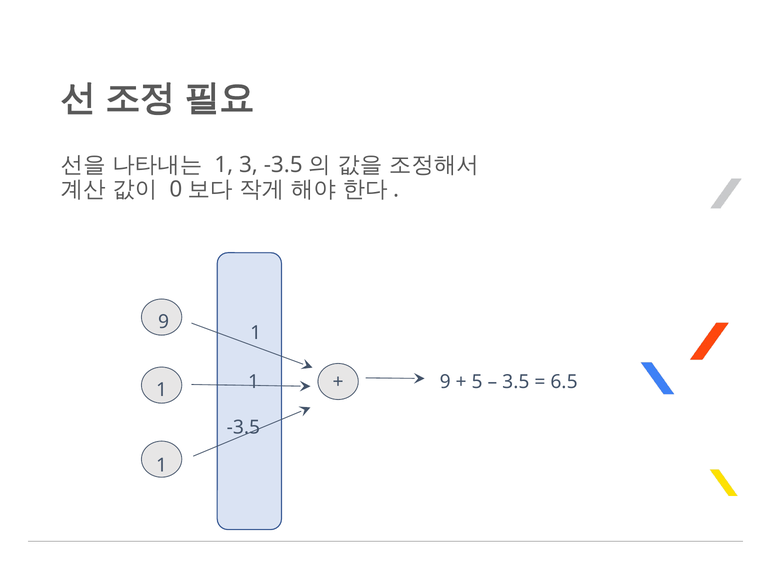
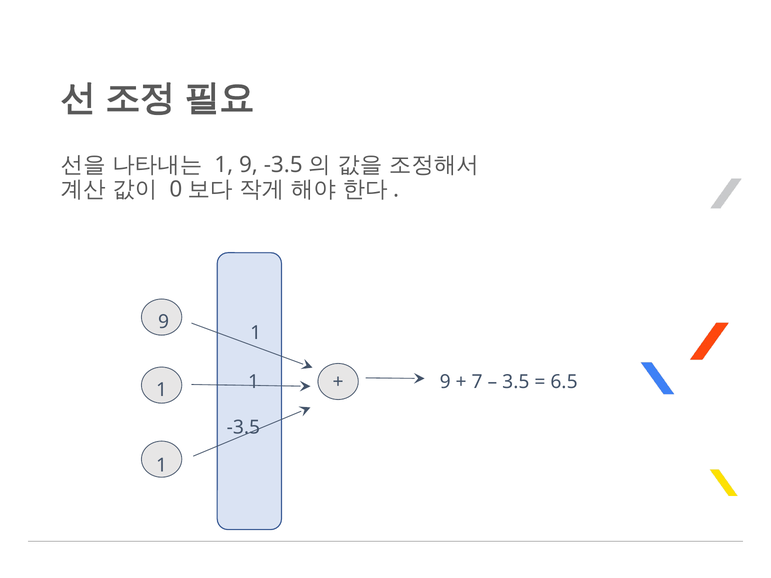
1 3: 3 -> 9
5: 5 -> 7
